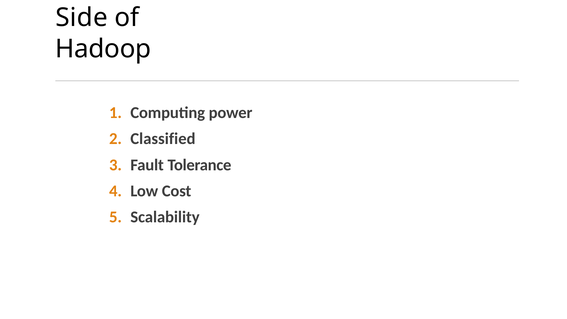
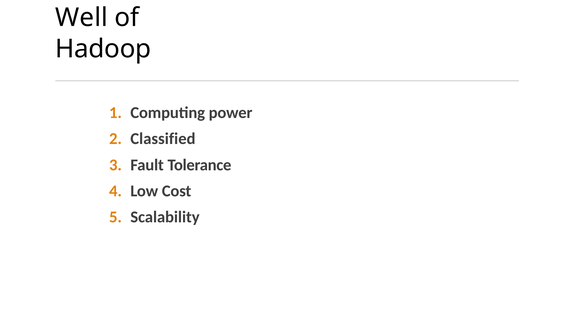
Side: Side -> Well
